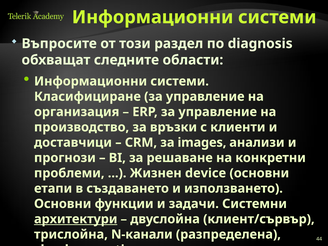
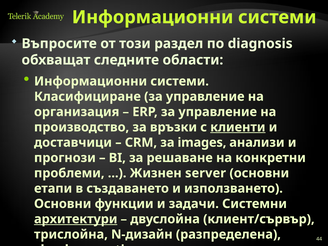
клиенти underline: none -> present
device: device -> server
N-канали: N-канали -> N-дизайн
